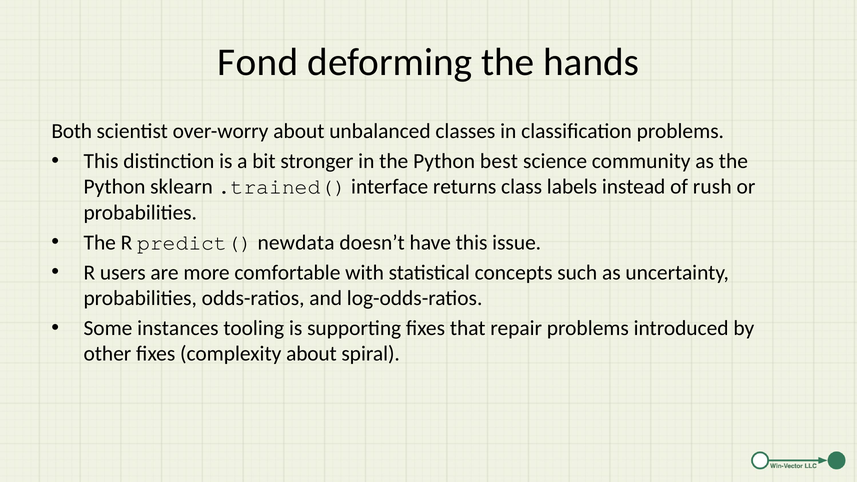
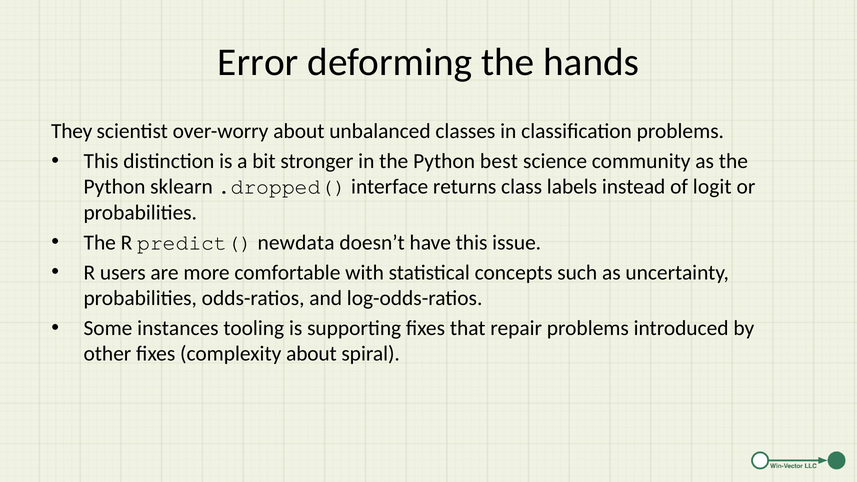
Fond: Fond -> Error
Both: Both -> They
.trained(: .trained( -> .dropped(
rush: rush -> logit
